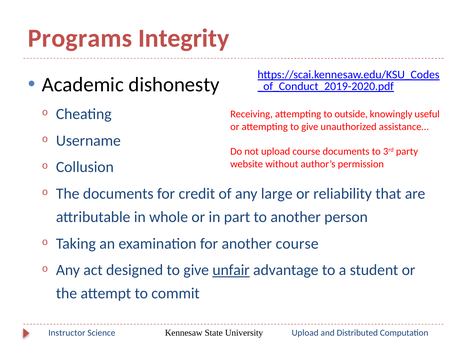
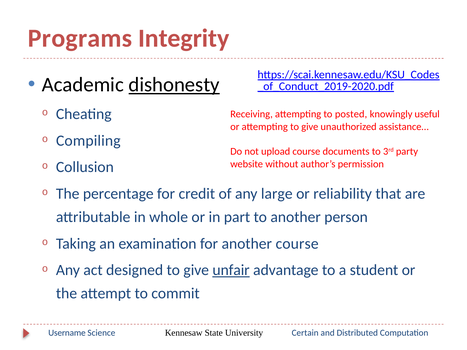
dishonesty underline: none -> present
outside: outside -> posted
Username: Username -> Compiling
The documents: documents -> percentage
Instructor: Instructor -> Username
Upload at (305, 333): Upload -> Certain
